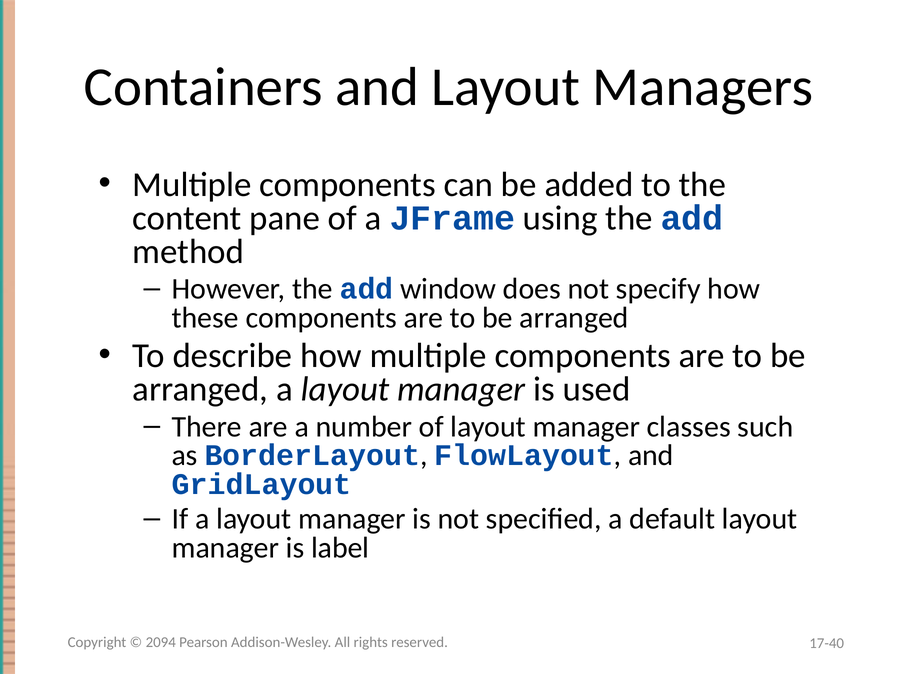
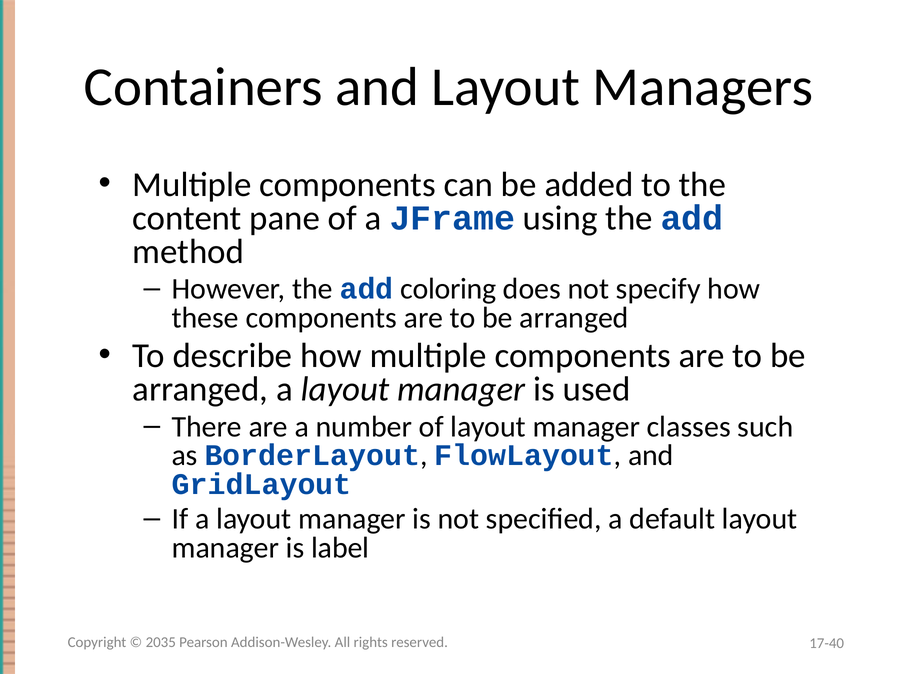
window: window -> coloring
2094: 2094 -> 2035
